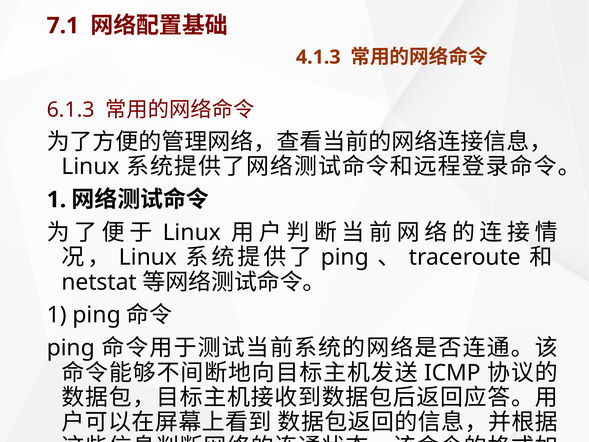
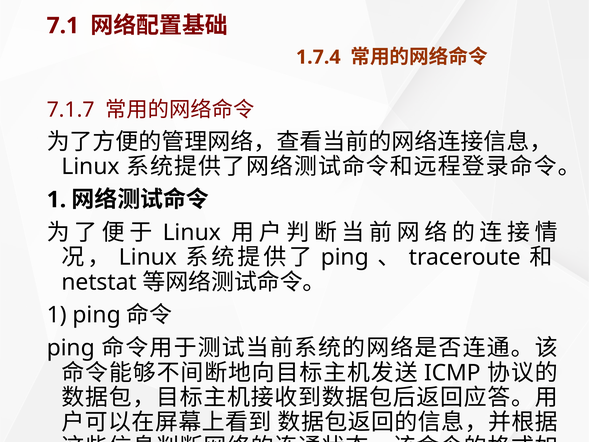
4.1.3: 4.1.3 -> 1.7.4
6.1.3: 6.1.3 -> 7.1.7
